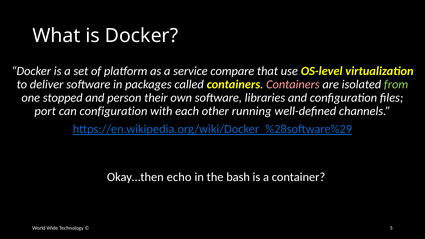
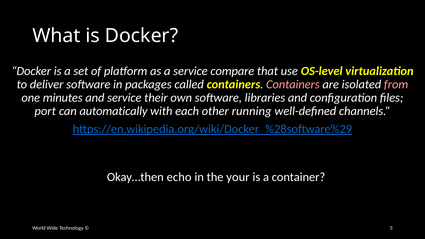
from colour: light green -> pink
stopped: stopped -> minutes
and person: person -> service
can configuration: configuration -> automatically
bash: bash -> your
